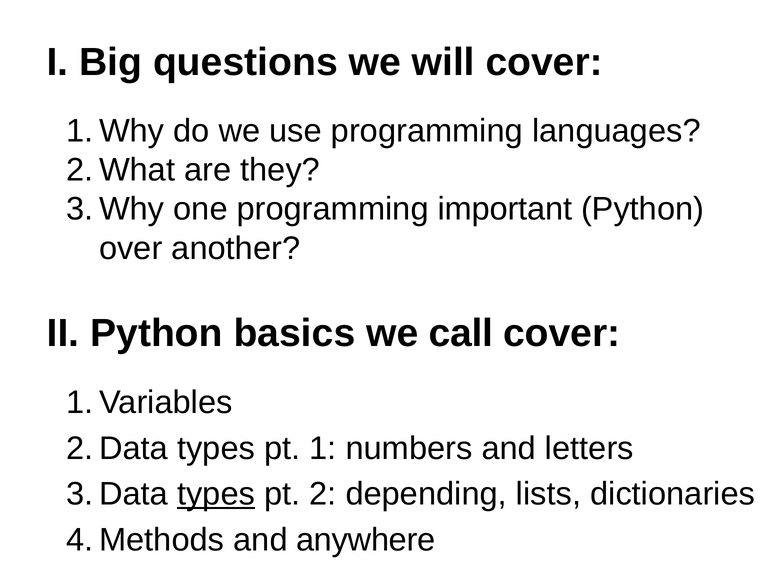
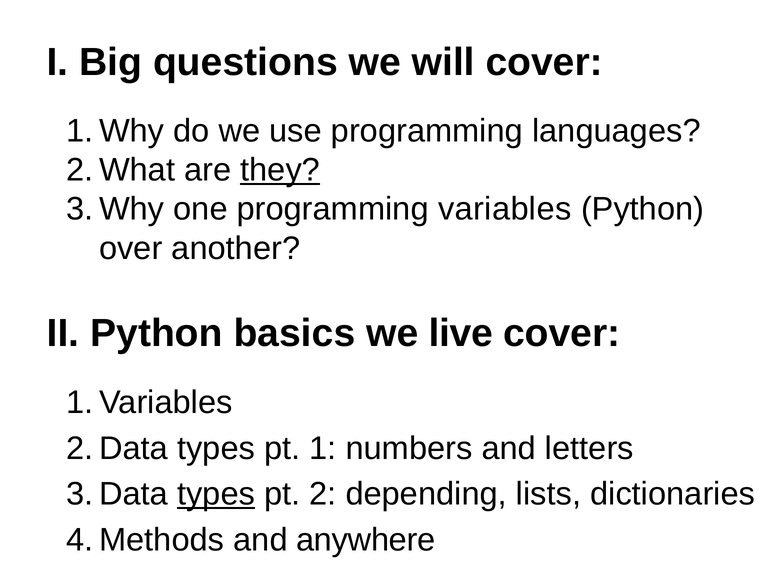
they underline: none -> present
important: important -> variables
call: call -> live
